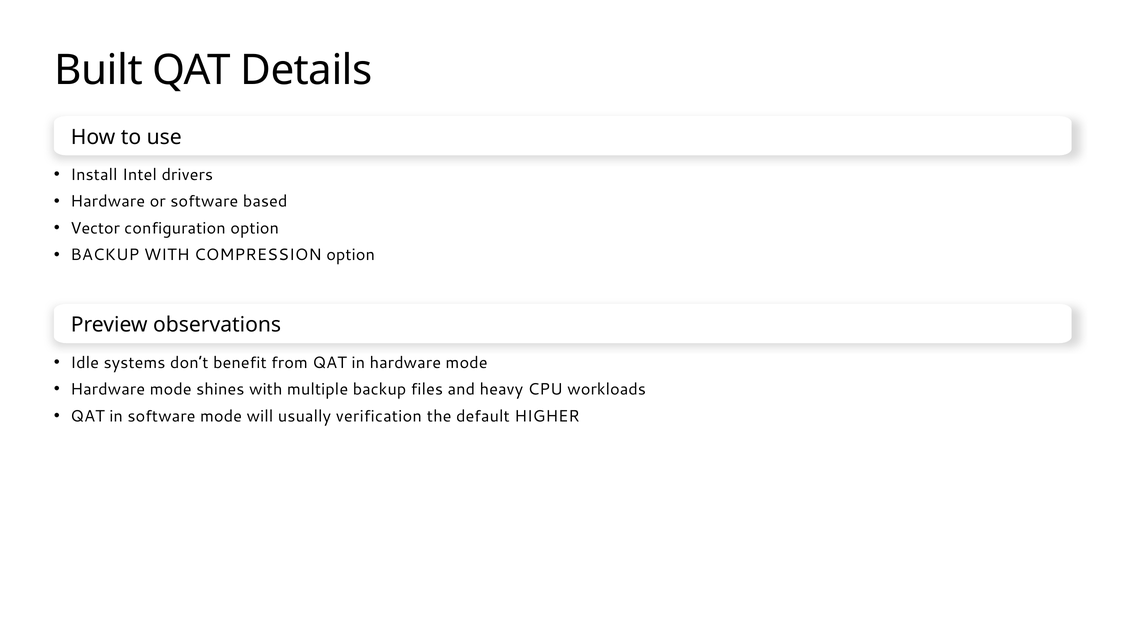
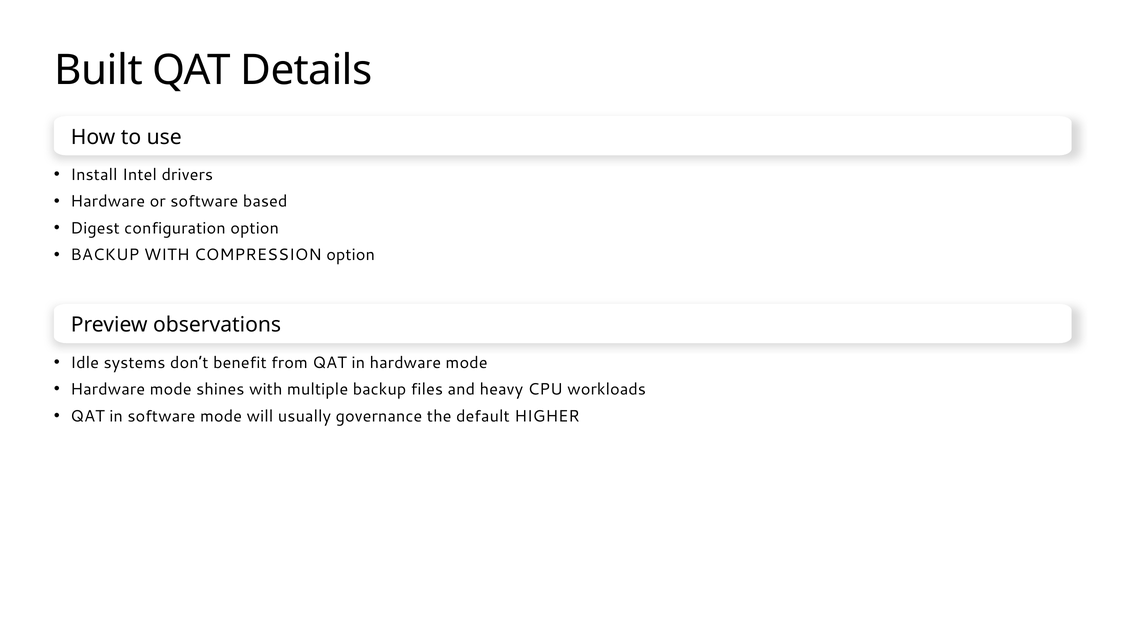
Vector: Vector -> Digest
verification: verification -> governance
